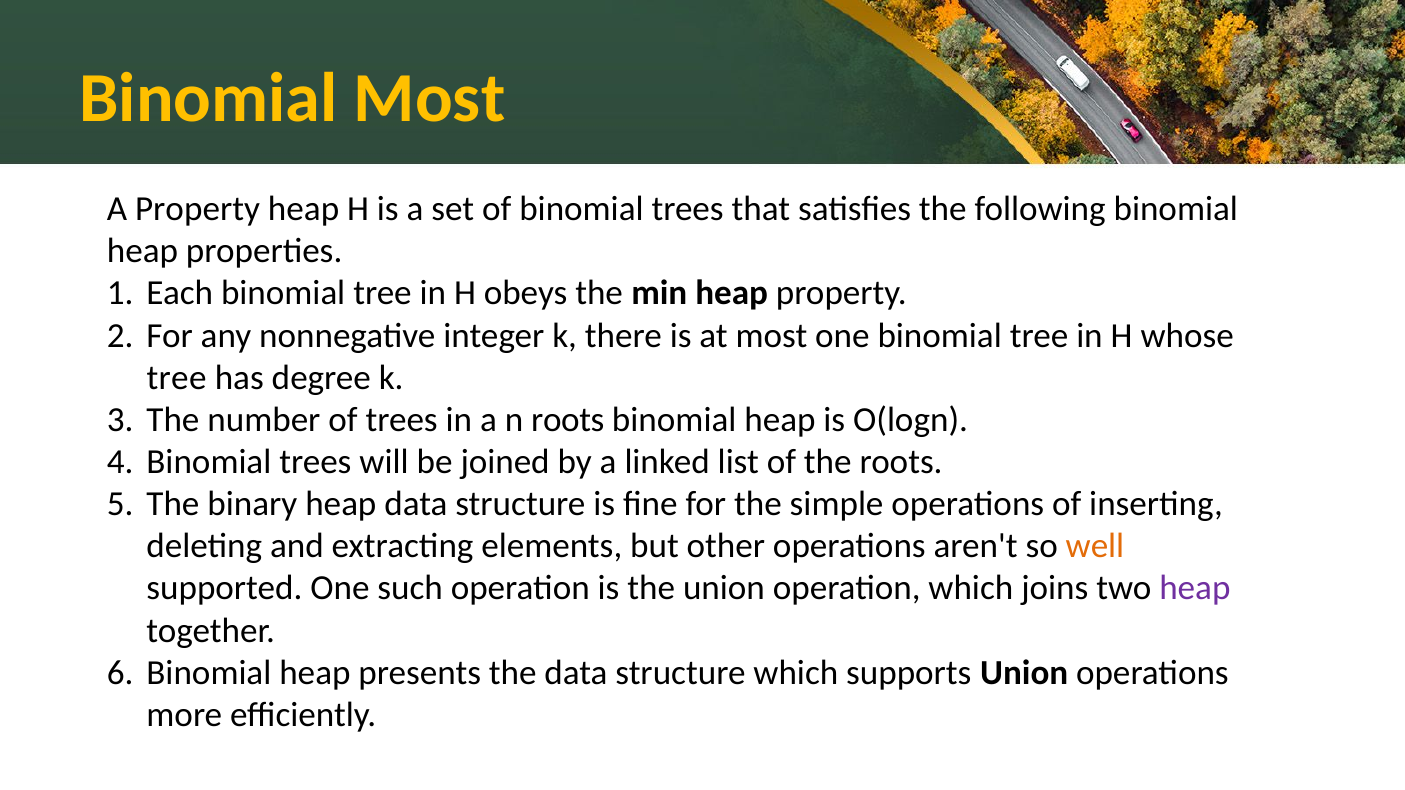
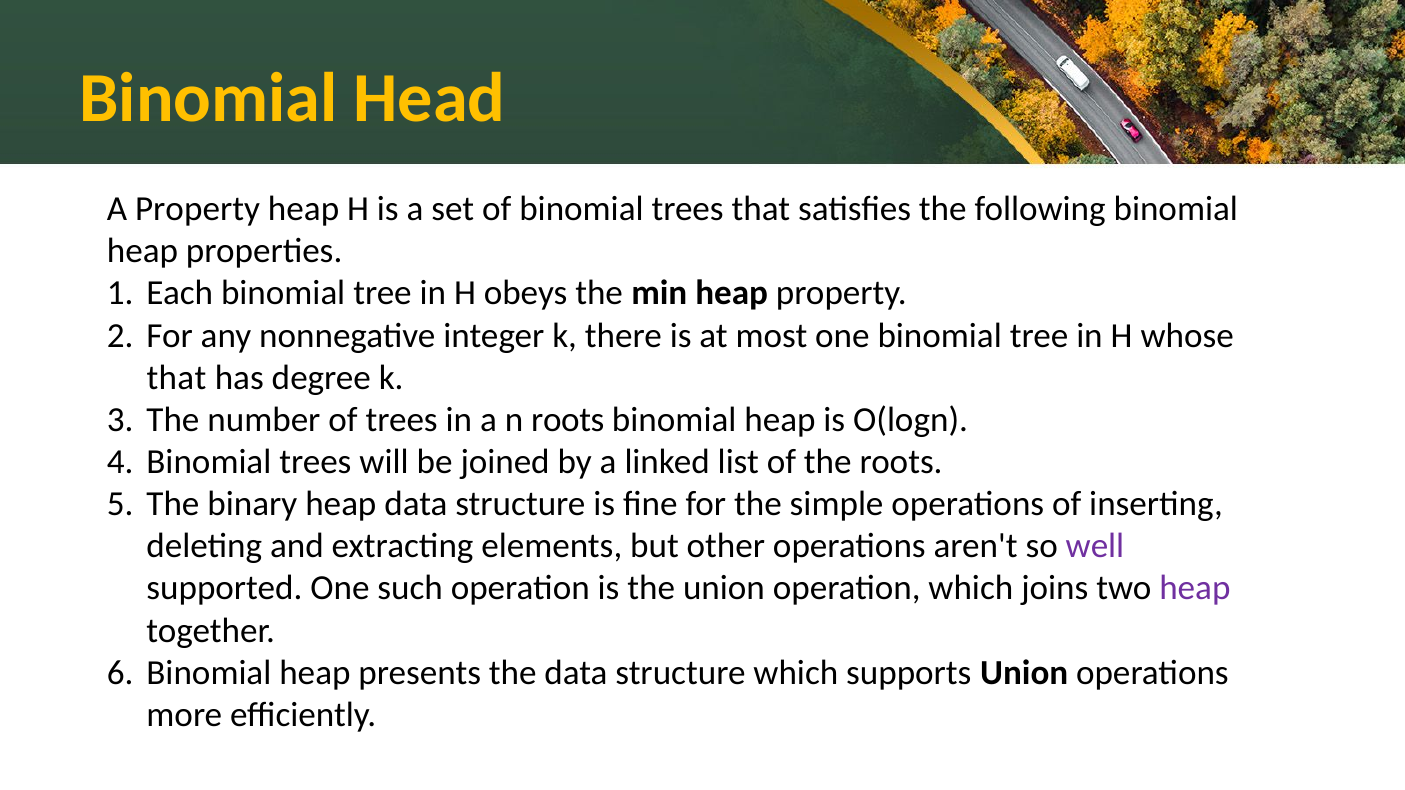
Binomial Most: Most -> Head
tree at (177, 378): tree -> that
well colour: orange -> purple
